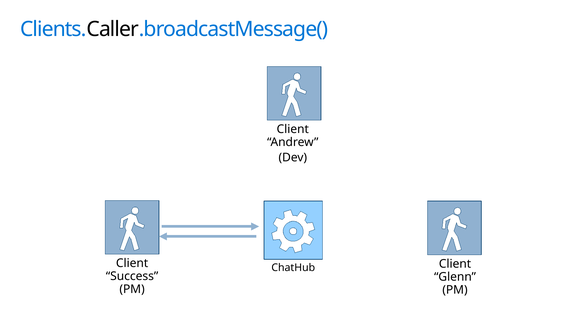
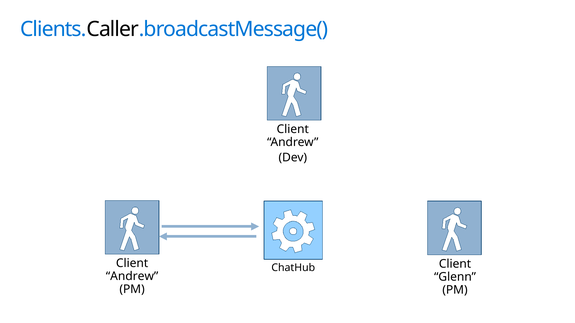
Success at (132, 277): Success -> Andrew
